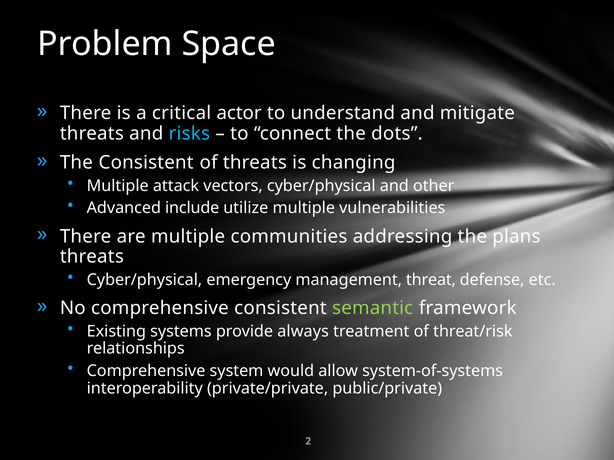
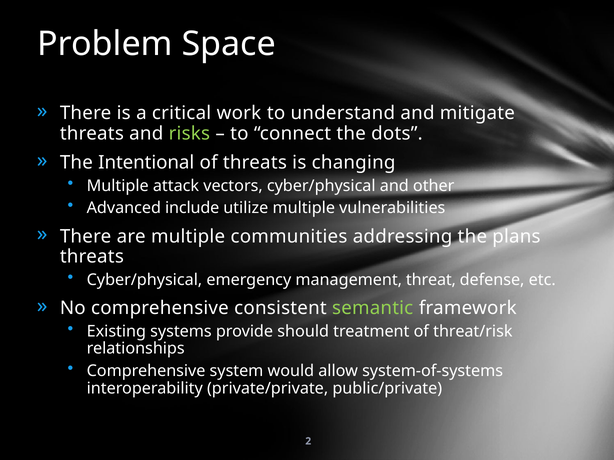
actor: actor -> work
risks colour: light blue -> light green
The Consistent: Consistent -> Intentional
always: always -> should
